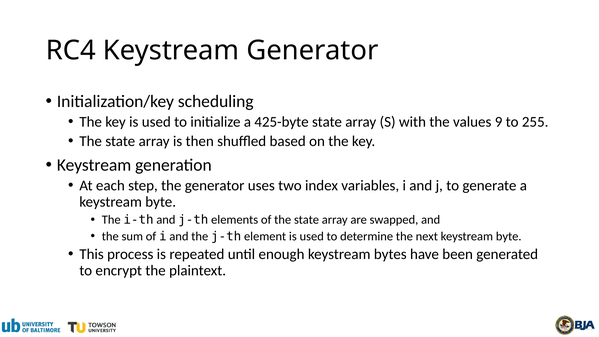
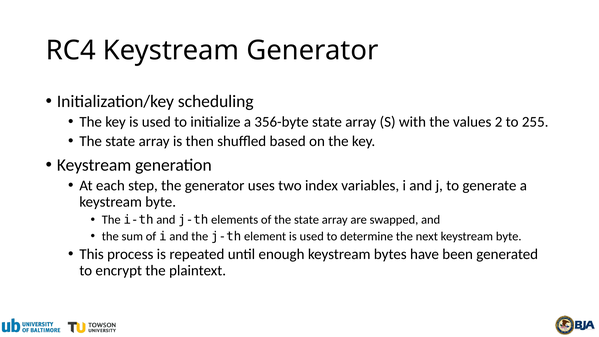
425-byte: 425-byte -> 356-byte
9: 9 -> 2
